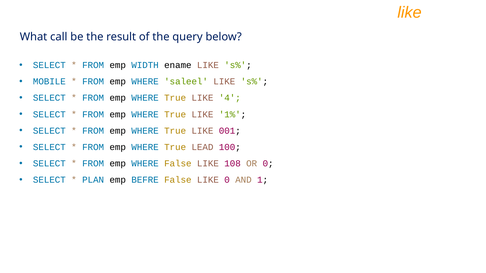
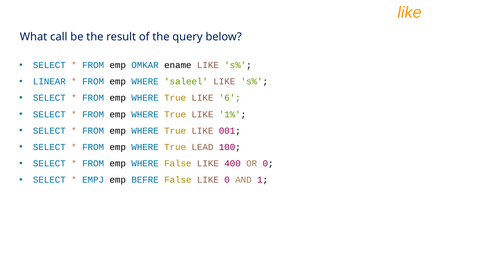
WIDTH: WIDTH -> OMKAR
MOBILE: MOBILE -> LINEAR
4: 4 -> 6
108: 108 -> 400
PLAN: PLAN -> EMPJ
